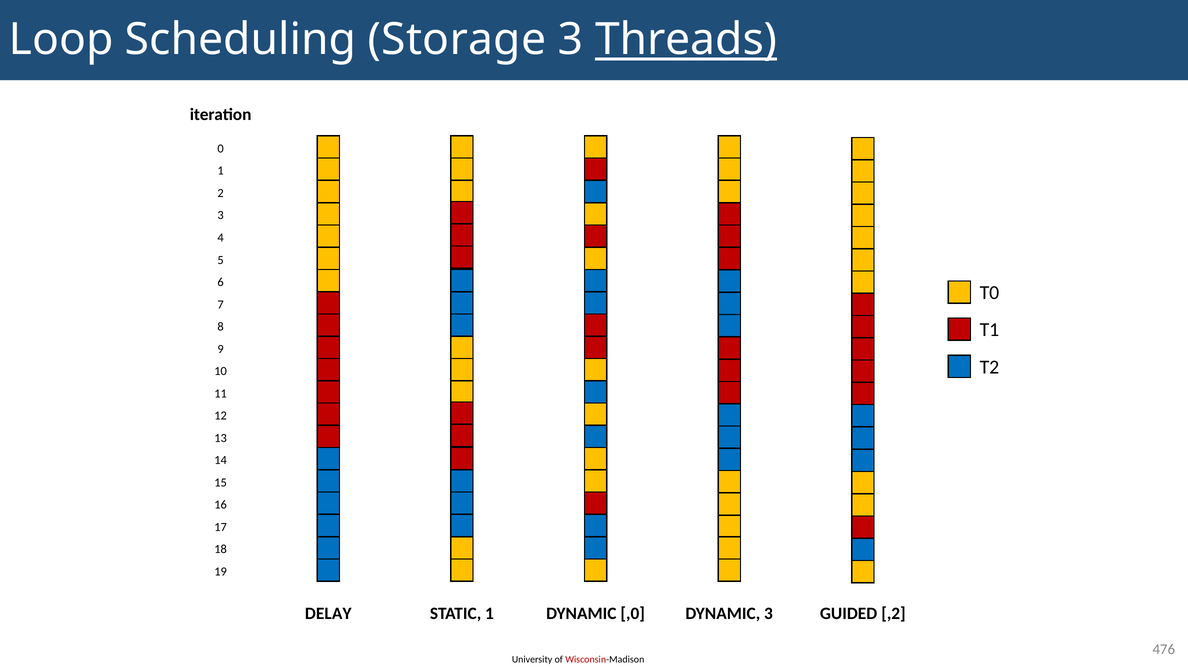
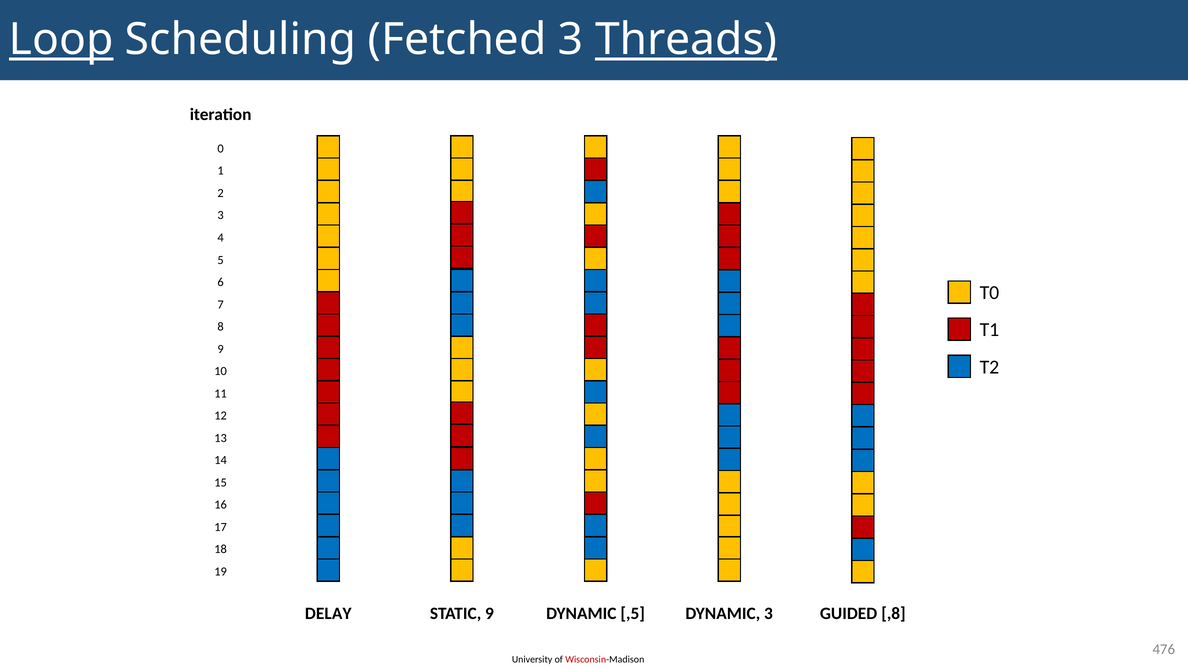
Loop underline: none -> present
Storage: Storage -> Fetched
STATIC 1: 1 -> 9
,0: ,0 -> ,5
,2: ,2 -> ,8
